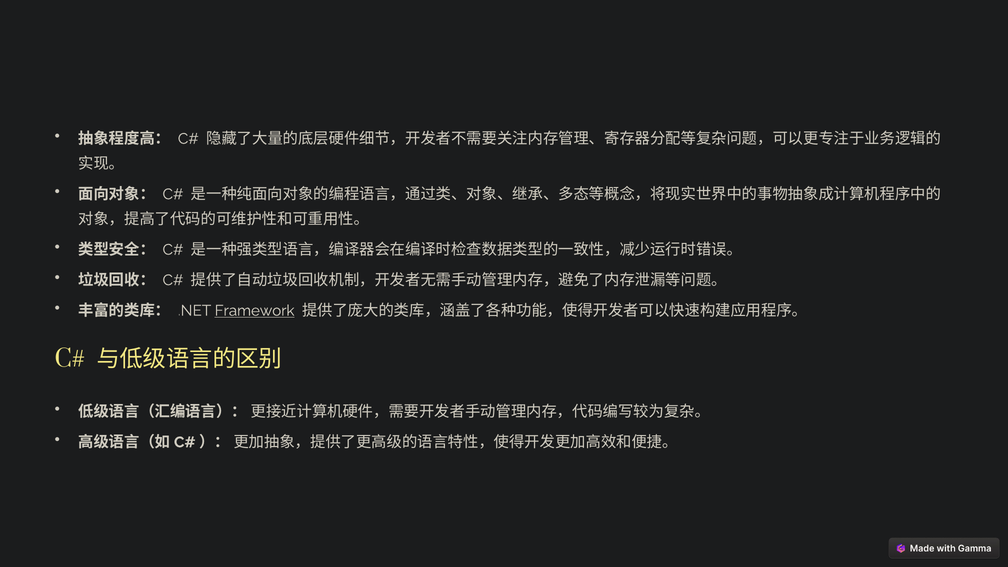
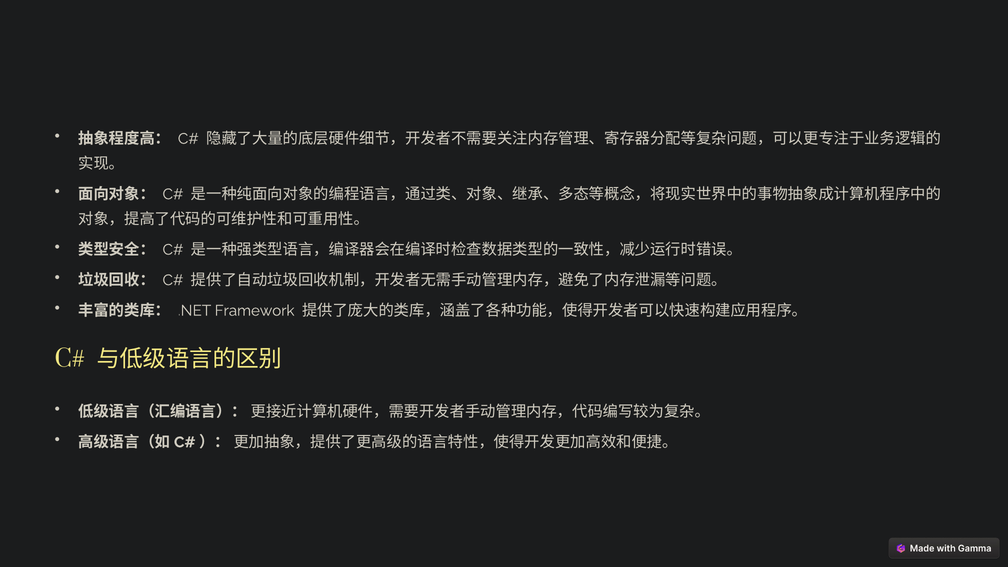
Framework underline: present -> none
